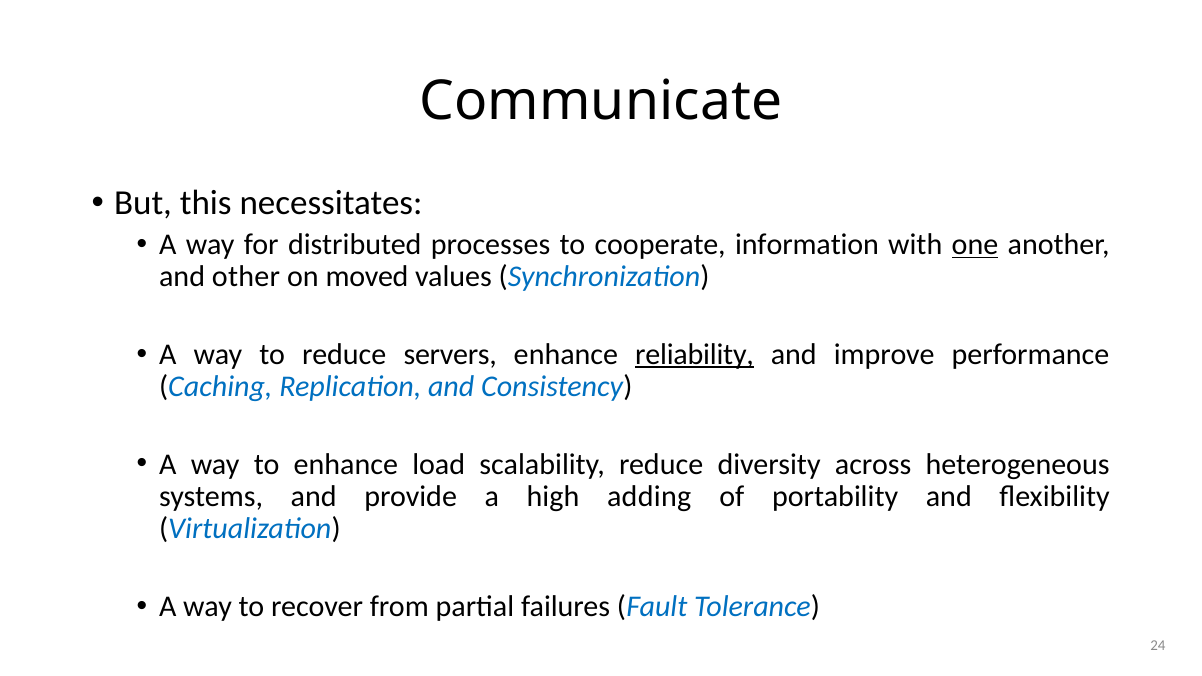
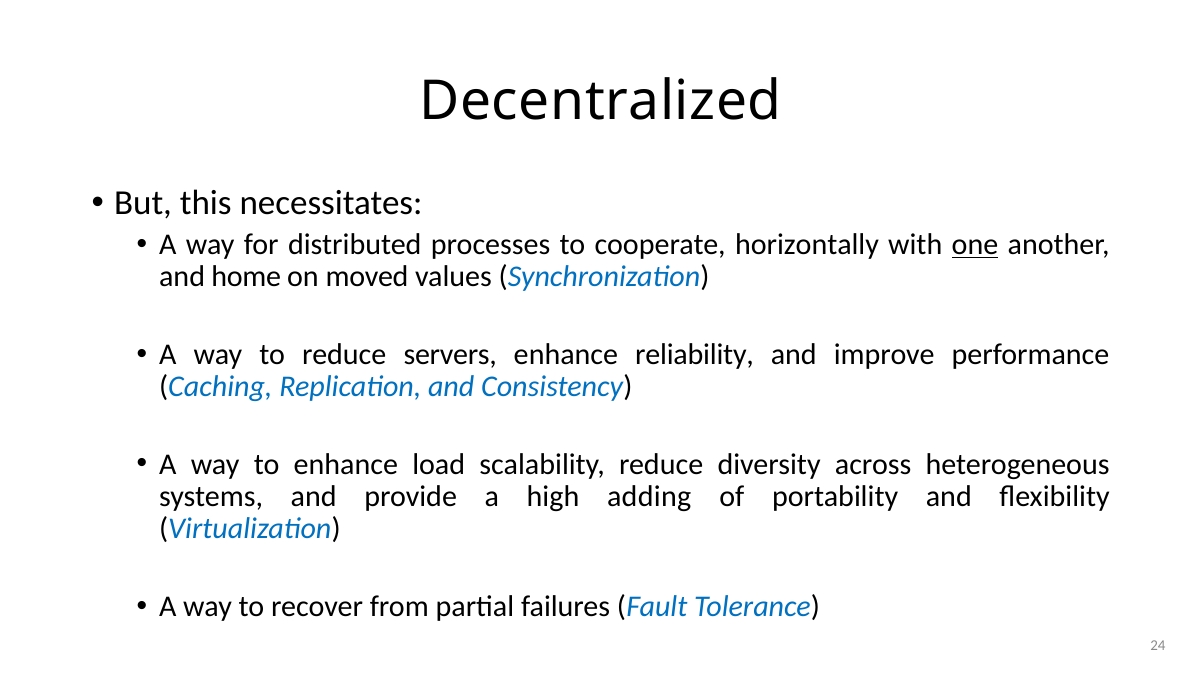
Communicate: Communicate -> Decentralized
information: information -> horizontally
other: other -> home
reliability underline: present -> none
